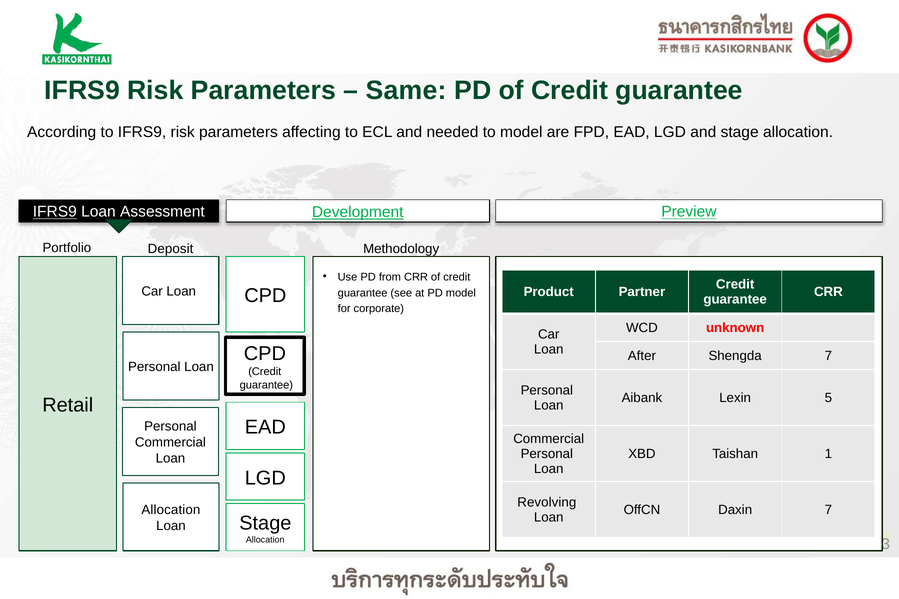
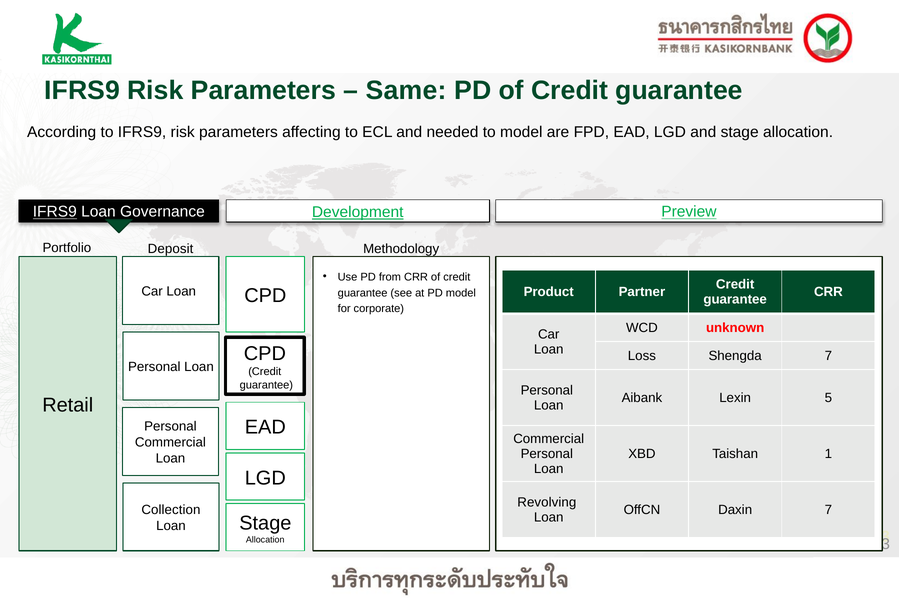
Assessment: Assessment -> Governance
After: After -> Loss
Allocation at (171, 510): Allocation -> Collection
